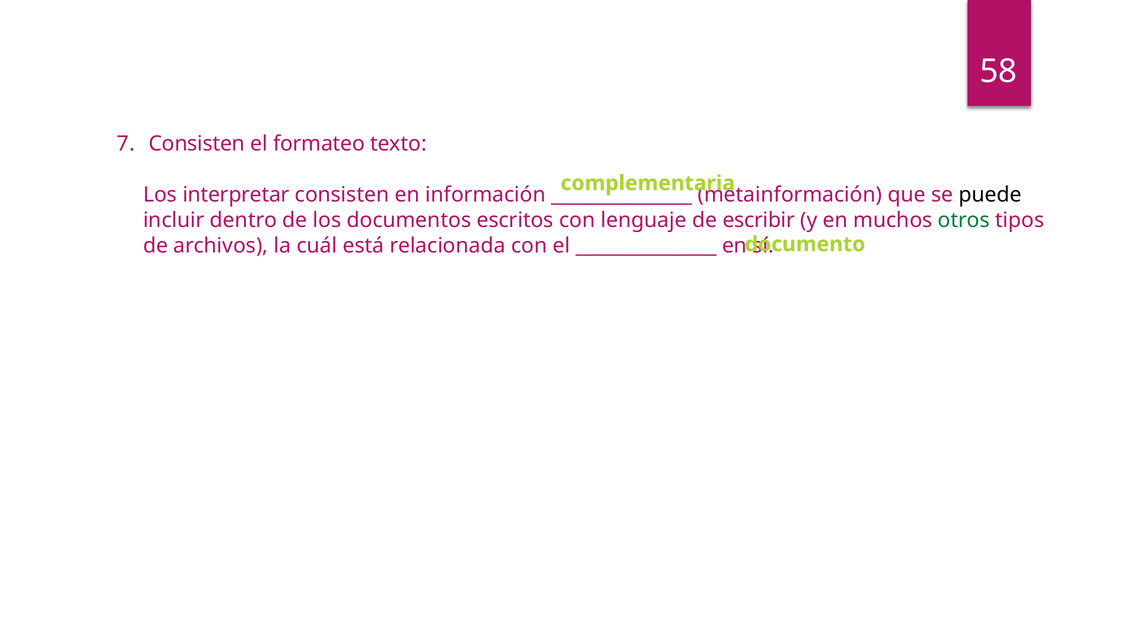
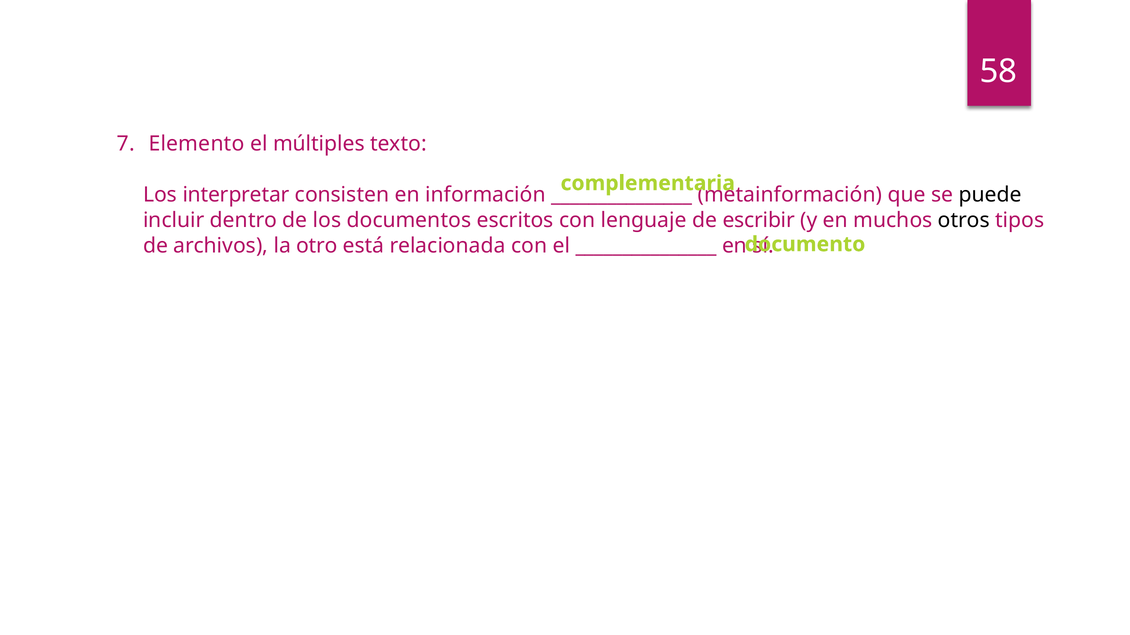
Consisten at (197, 144): Consisten -> Elemento
formateo: formateo -> múltiples
otros colour: green -> black
cuál: cuál -> otro
